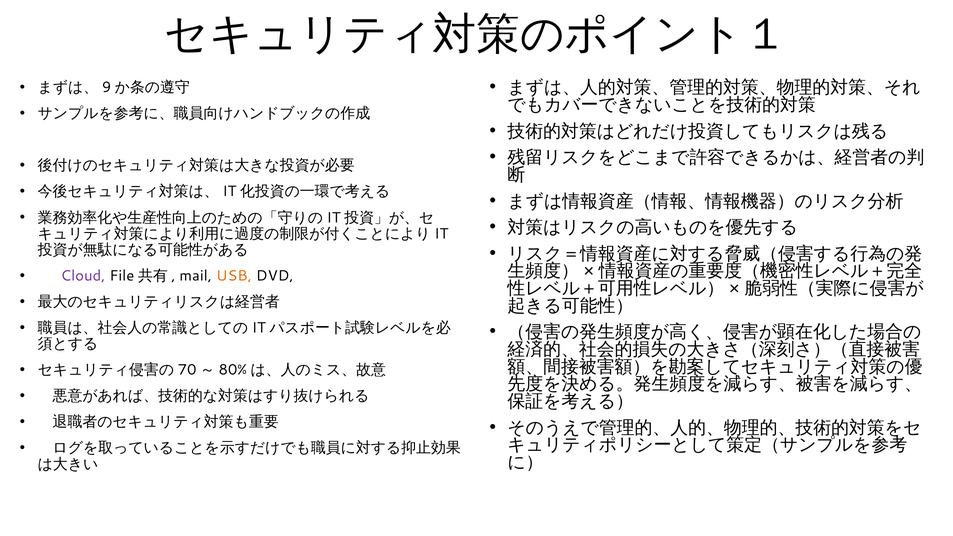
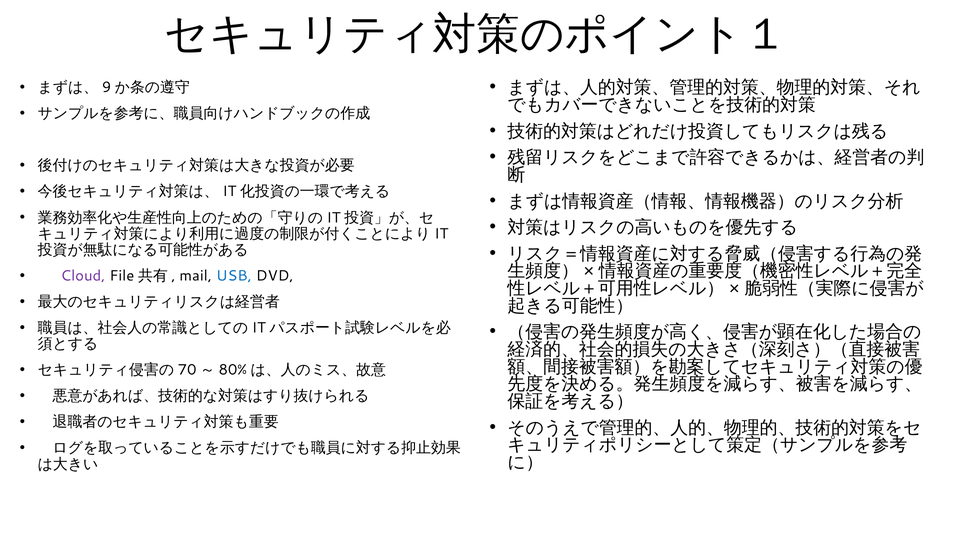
USB colour: orange -> blue
